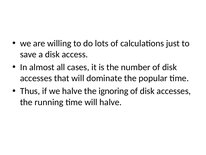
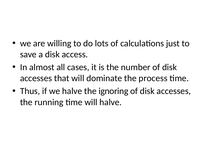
popular: popular -> process
